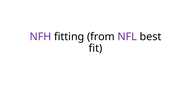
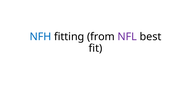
NFH colour: purple -> blue
